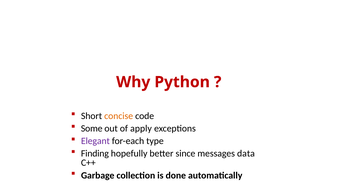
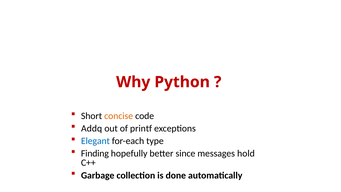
Some: Some -> Addq
apply: apply -> printf
Elegant colour: purple -> blue
data: data -> hold
